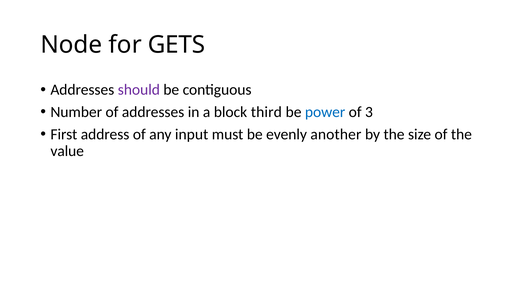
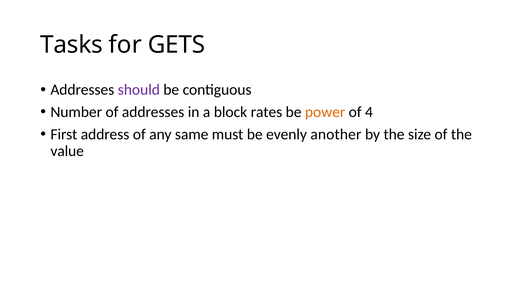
Node: Node -> Tasks
third: third -> rates
power colour: blue -> orange
3: 3 -> 4
input: input -> same
